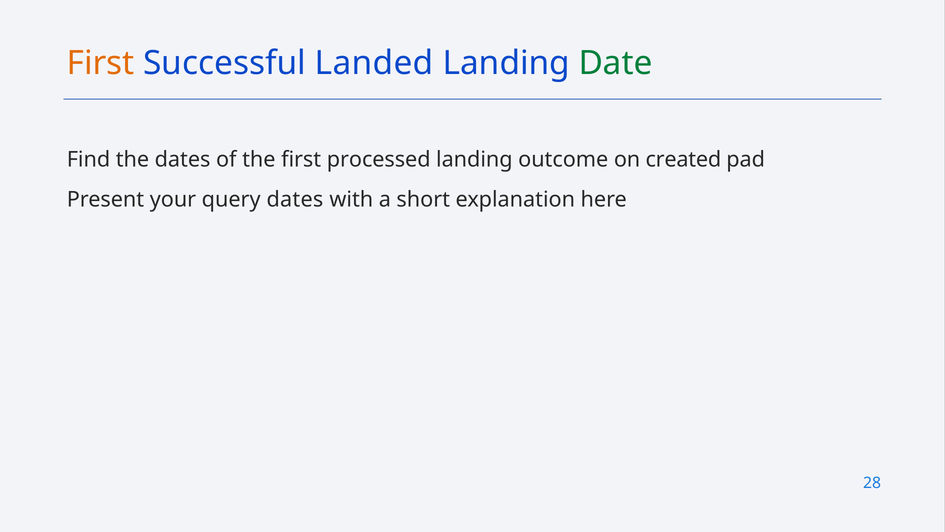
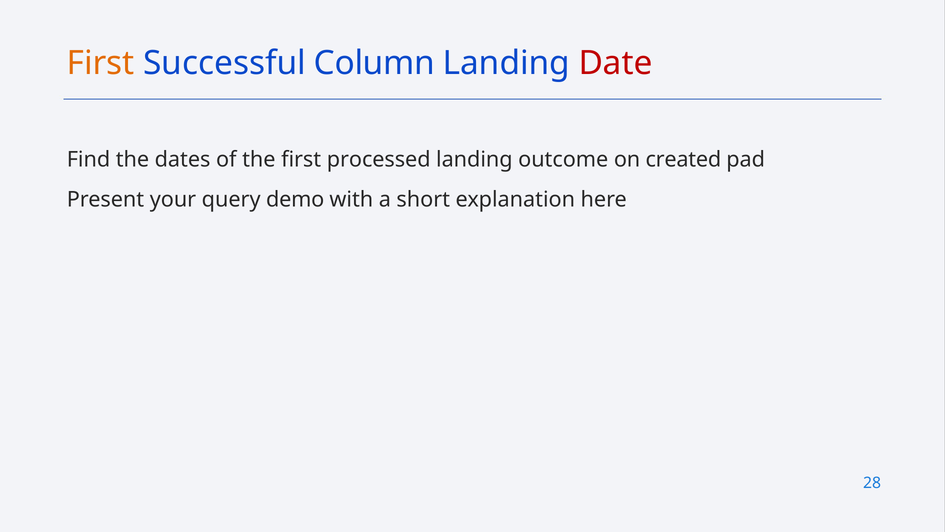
Landed: Landed -> Column
Date colour: green -> red
query dates: dates -> demo
